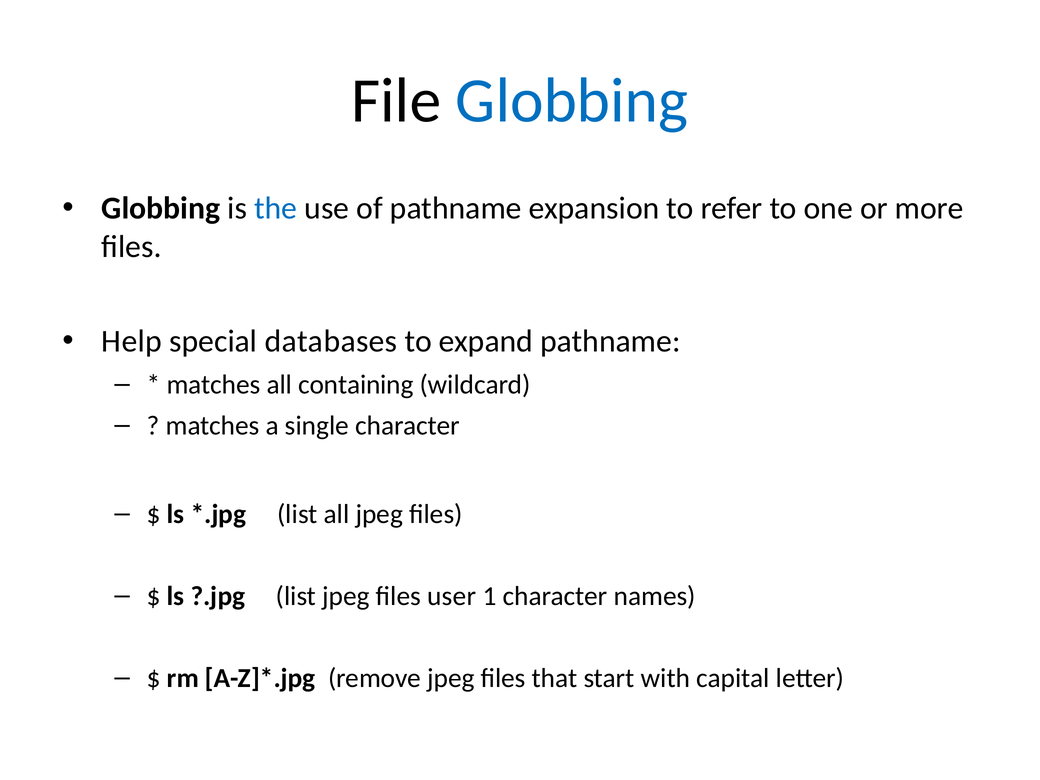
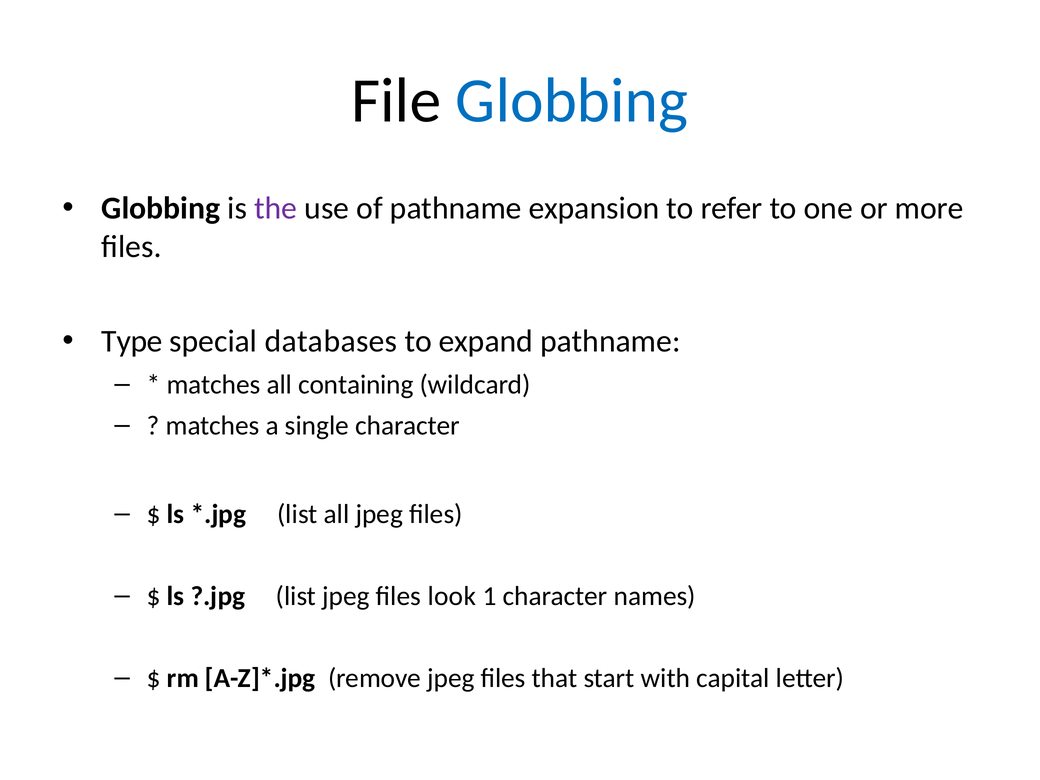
the colour: blue -> purple
Help: Help -> Type
user: user -> look
